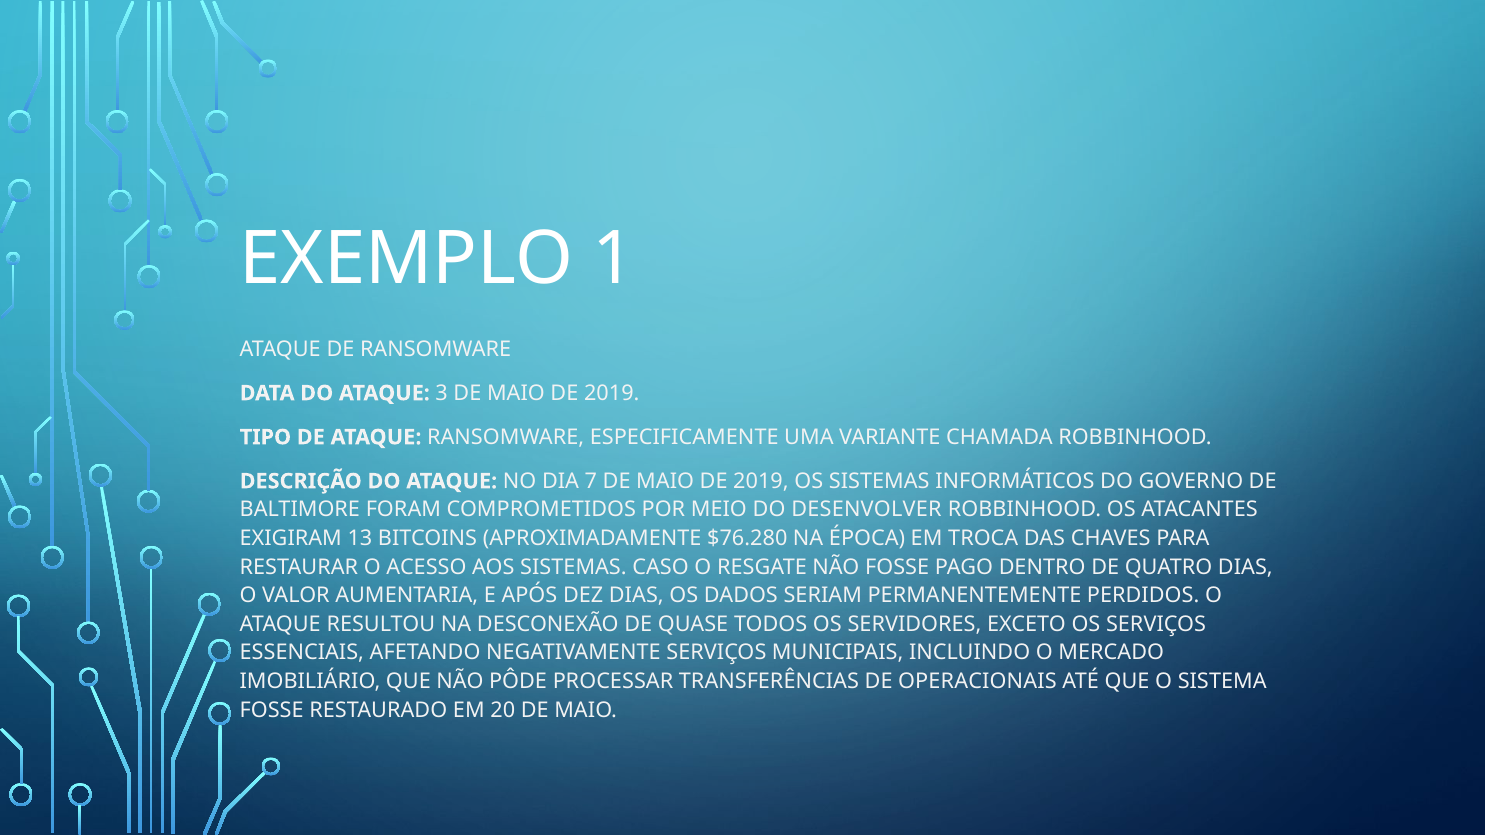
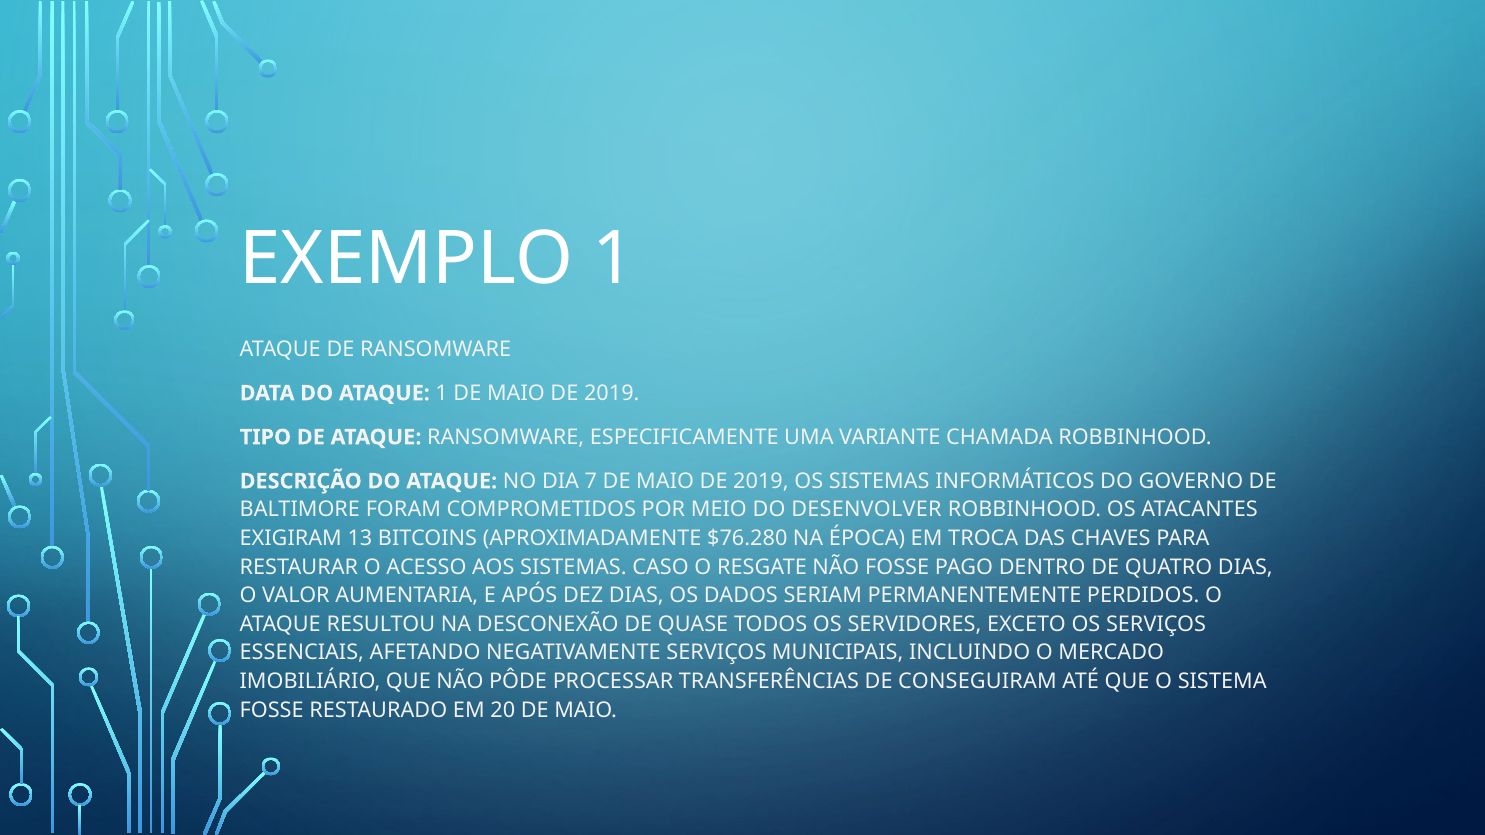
ATAQUE 3: 3 -> 1
OPERACIONAIS: OPERACIONAIS -> CONSEGUIRAM
